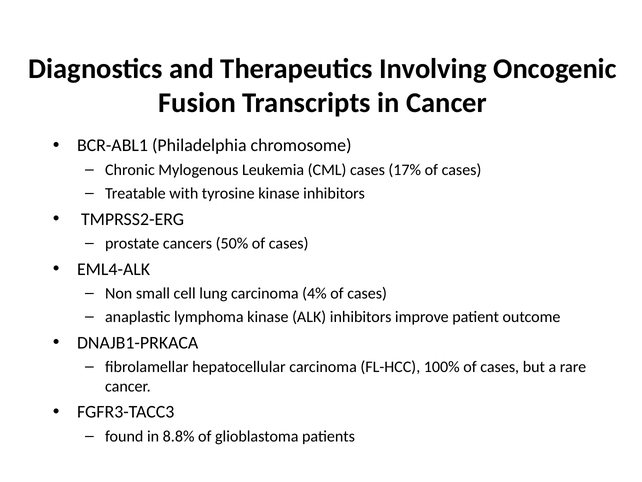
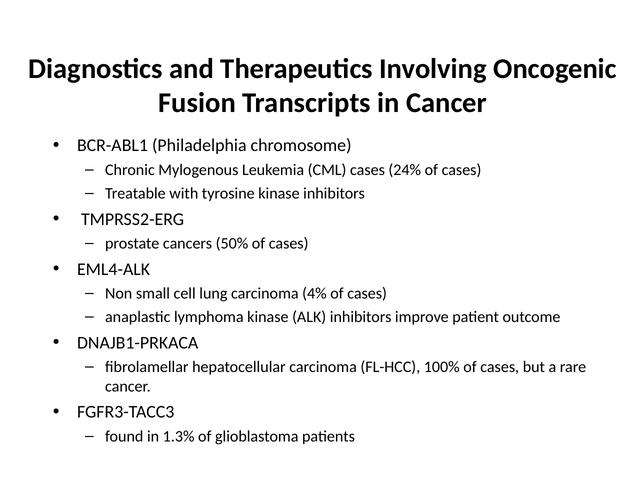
17%: 17% -> 24%
8.8%: 8.8% -> 1.3%
